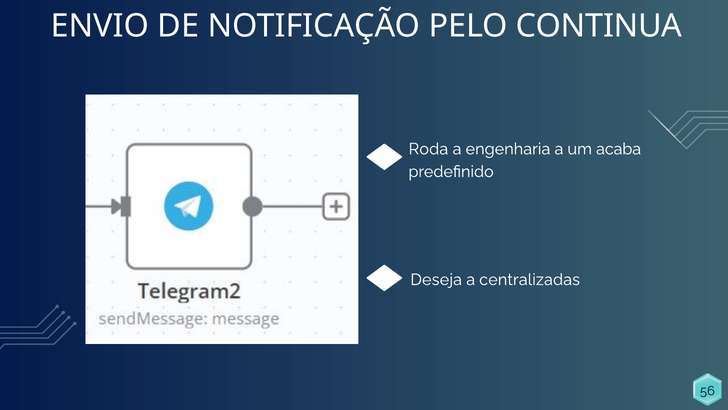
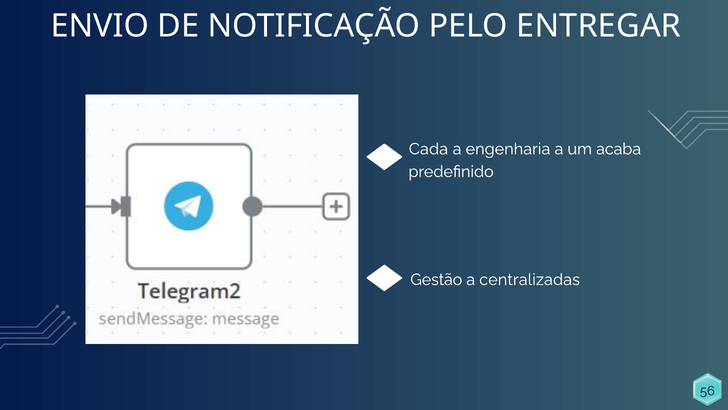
CONTINUA: CONTINUA -> ENTREGAR
Roda: Roda -> Cada
Deseja: Deseja -> Gestão
